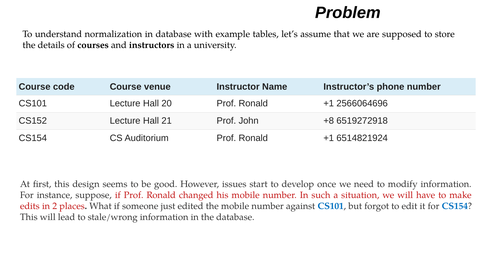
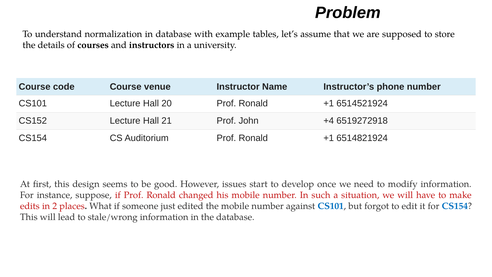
2566064696: 2566064696 -> 6514521924
+8: +8 -> +4
